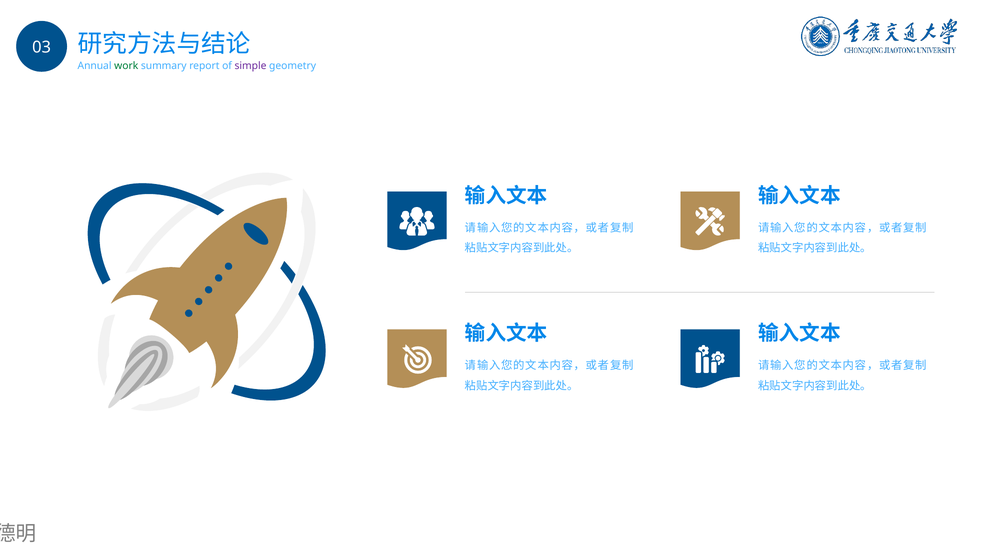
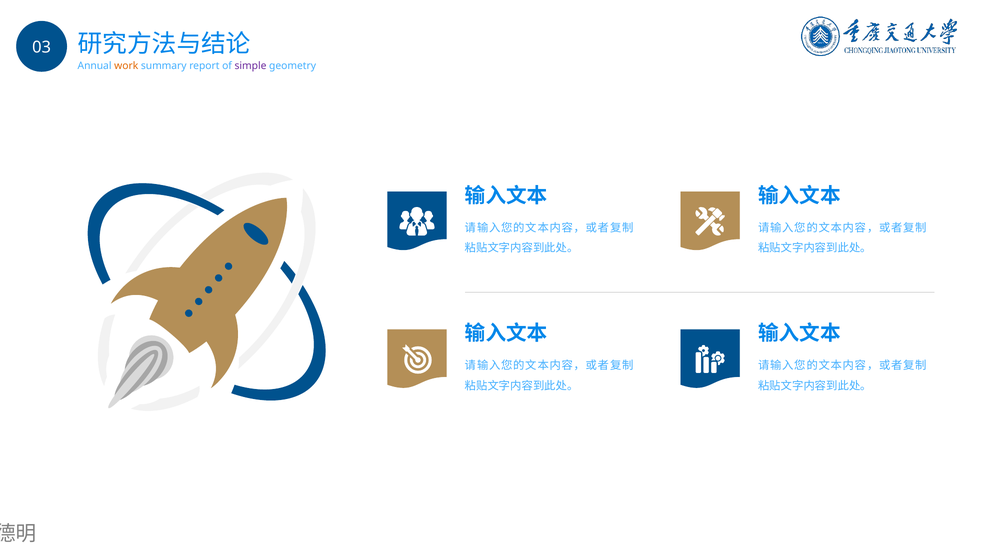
work colour: green -> orange
